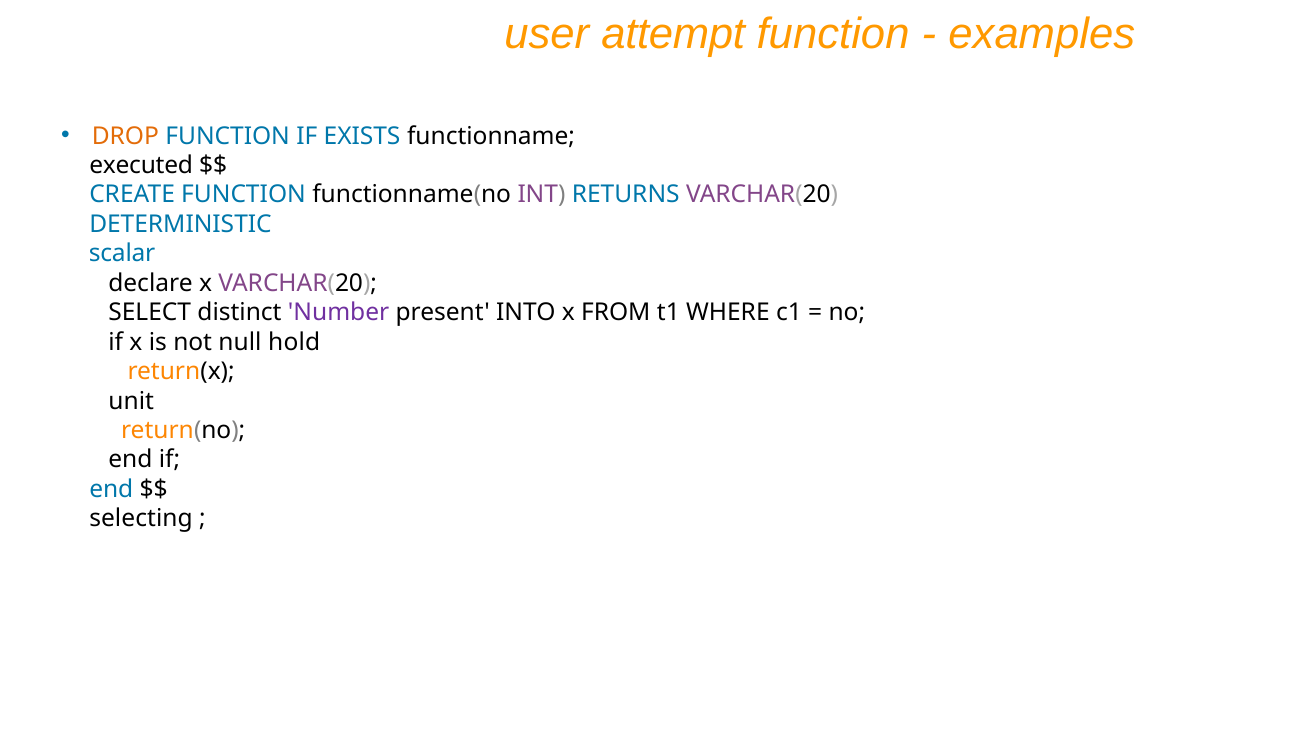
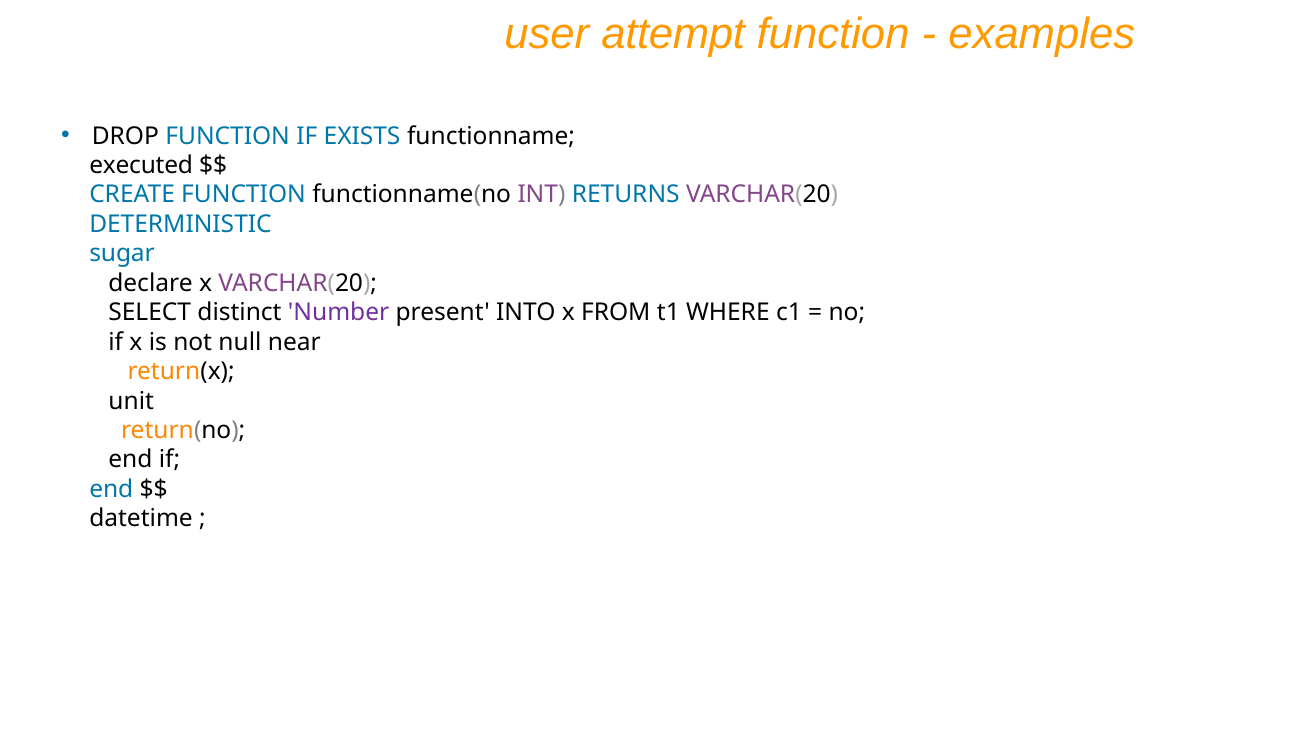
DROP colour: orange -> black
scalar: scalar -> sugar
hold: hold -> near
selecting: selecting -> datetime
